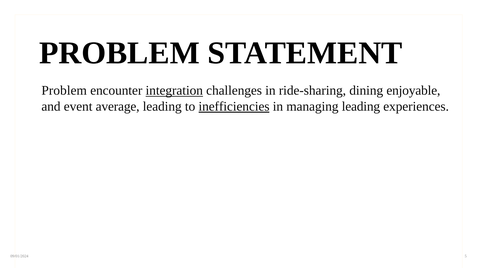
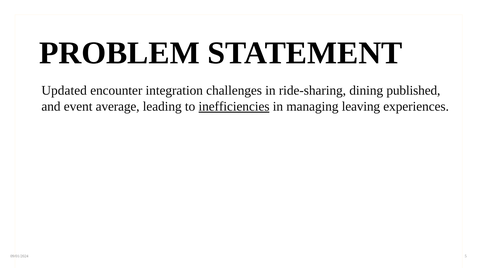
Problem at (64, 91): Problem -> Updated
integration underline: present -> none
enjoyable: enjoyable -> published
managing leading: leading -> leaving
